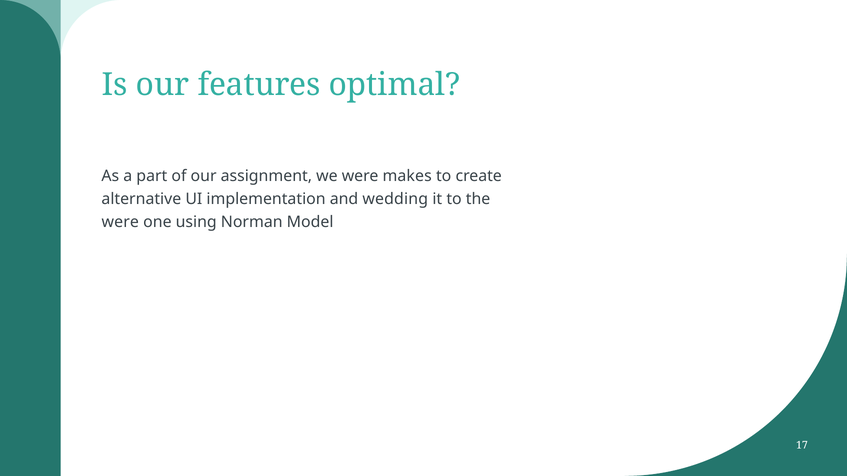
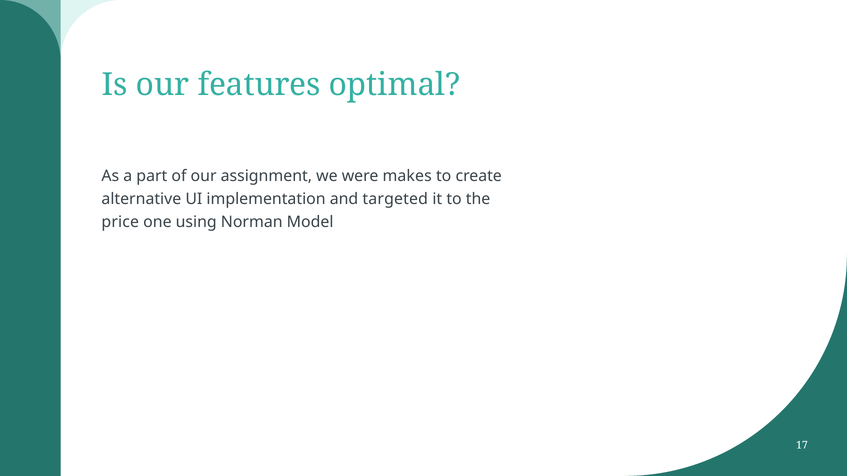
wedding: wedding -> targeted
were at (120, 222): were -> price
